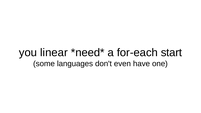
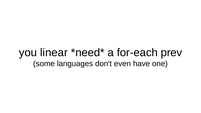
start: start -> prev
